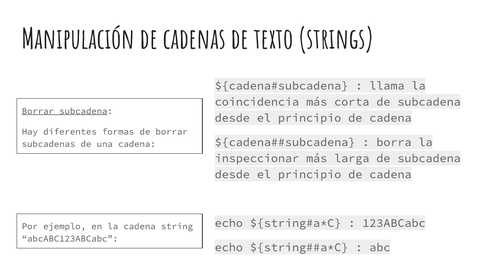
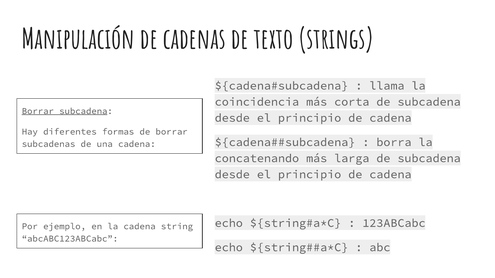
inspeccionar: inspeccionar -> concatenando
